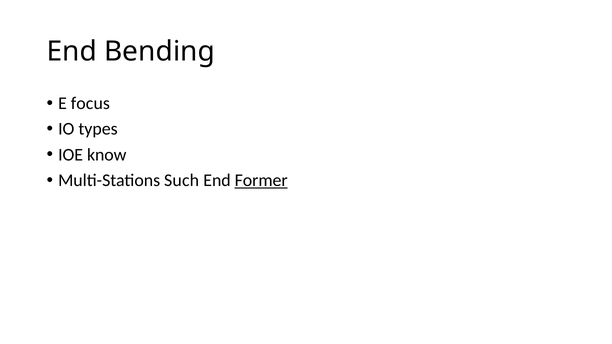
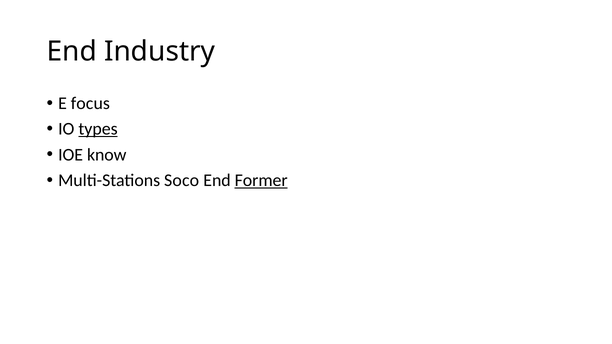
Bending: Bending -> Industry
types underline: none -> present
Such: Such -> Soco
